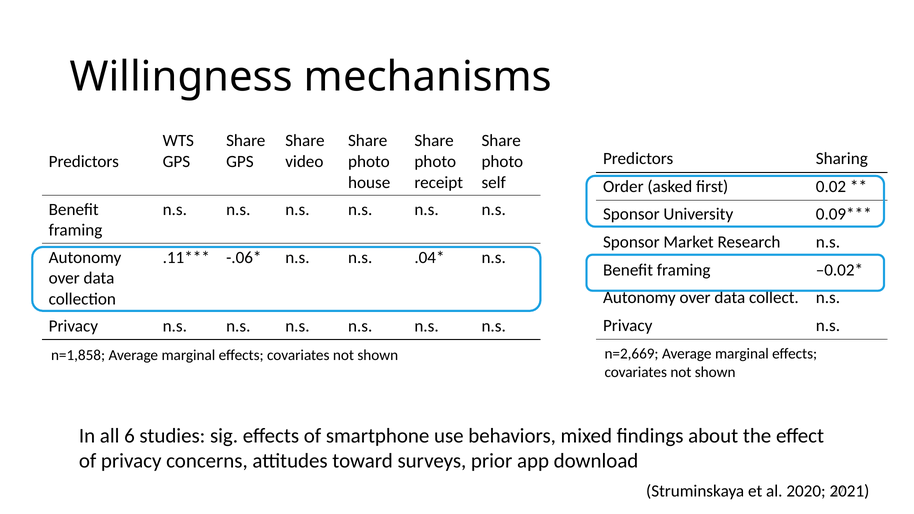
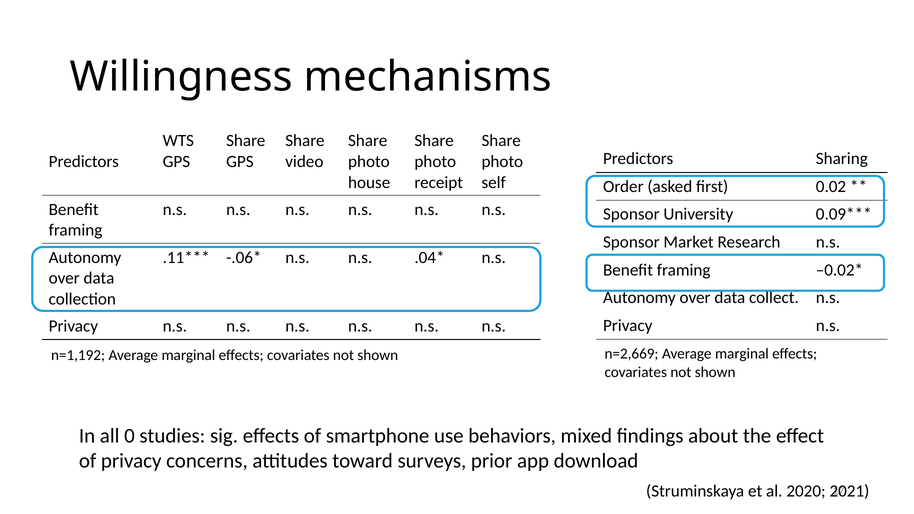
n=1,858: n=1,858 -> n=1,192
6: 6 -> 0
